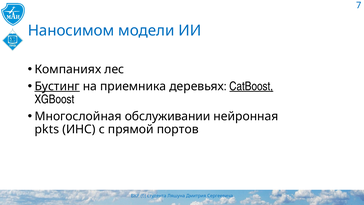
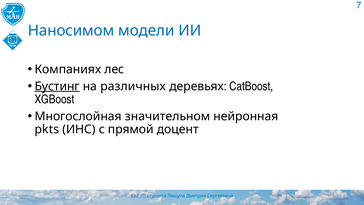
приемника: приемника -> различных
CatBoost underline: present -> none
обслуживании: обслуживании -> значительном
портов: портов -> доцент
